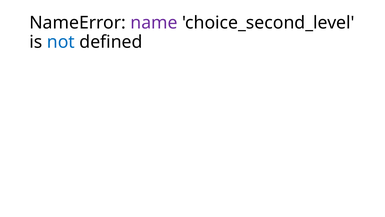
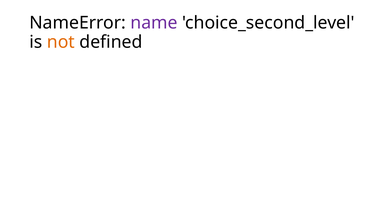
not colour: blue -> orange
